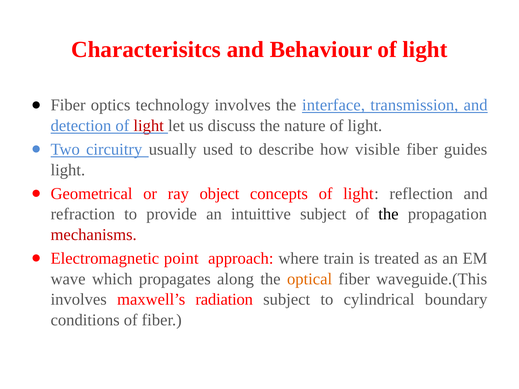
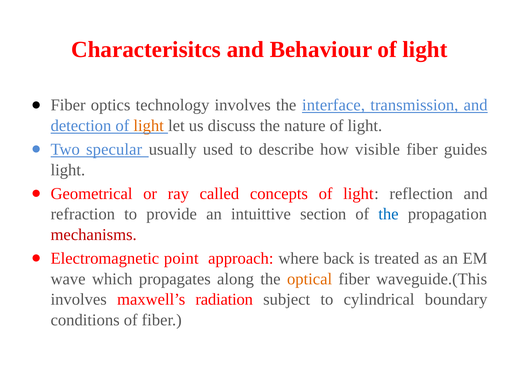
light at (149, 126) colour: red -> orange
circuitry: circuitry -> specular
object: object -> called
intuittive subject: subject -> section
the at (388, 214) colour: black -> blue
train: train -> back
